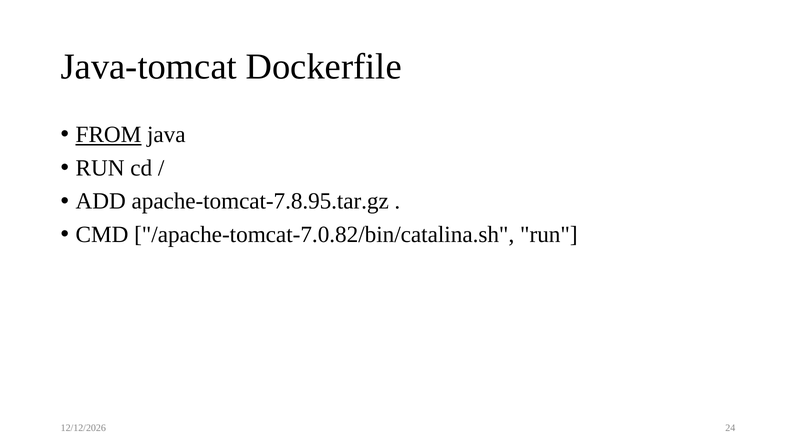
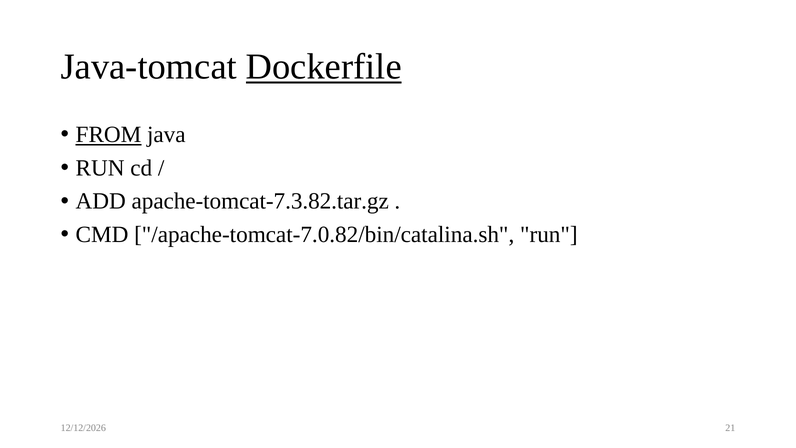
Dockerfile underline: none -> present
apache-tomcat-7.8.95.tar.gz: apache-tomcat-7.8.95.tar.gz -> apache-tomcat-7.3.82.tar.gz
24: 24 -> 21
